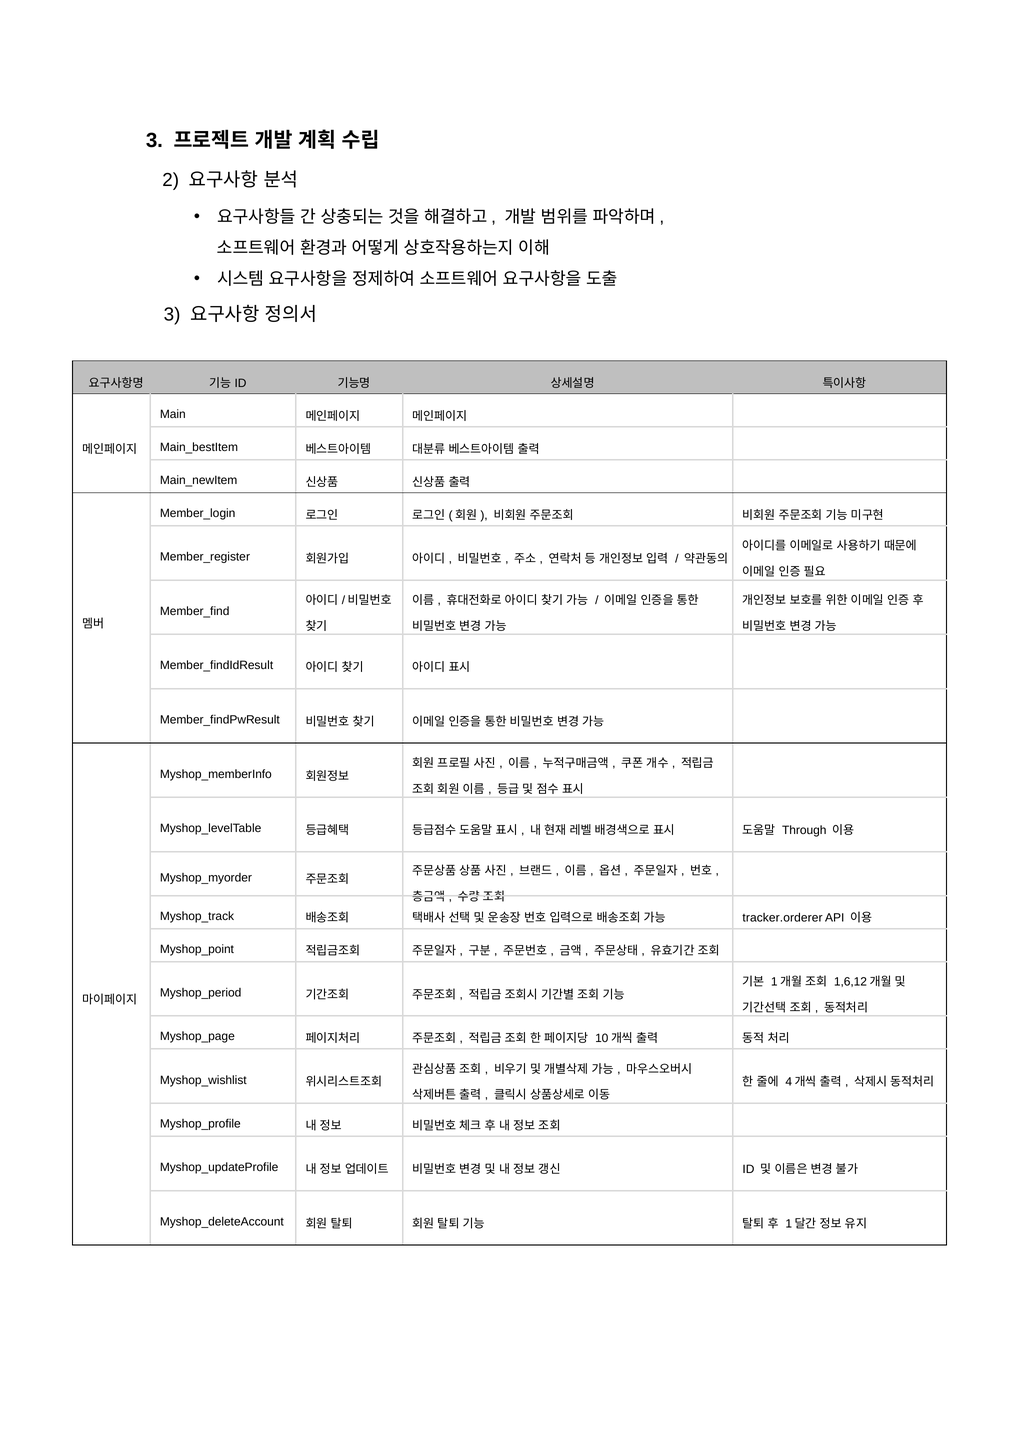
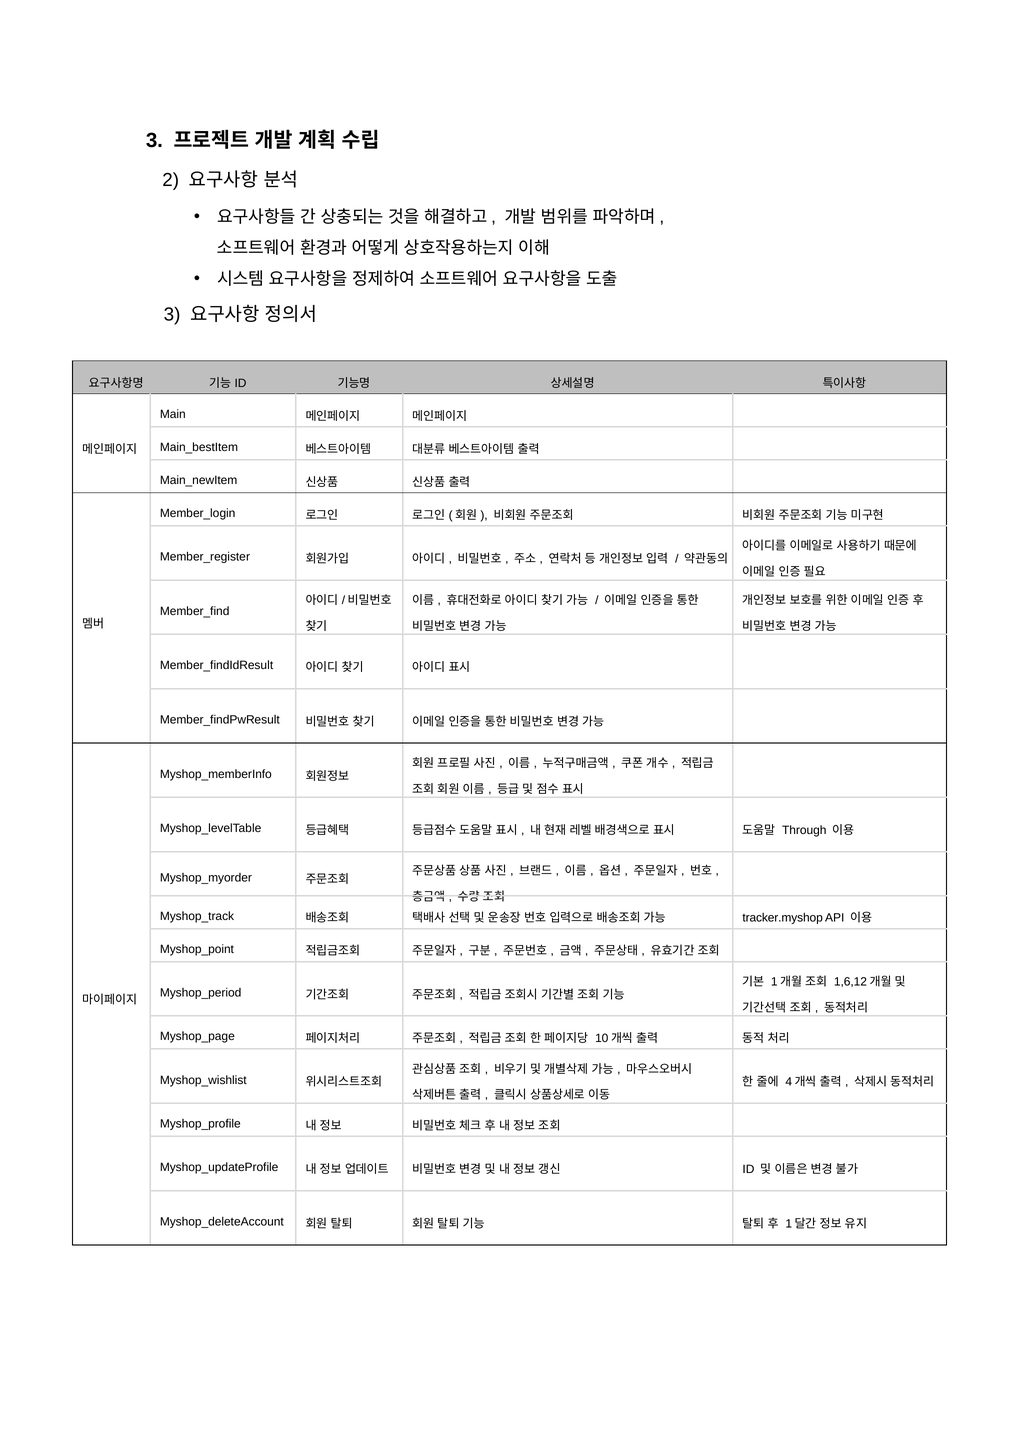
tracker.orderer: tracker.orderer -> tracker.myshop
